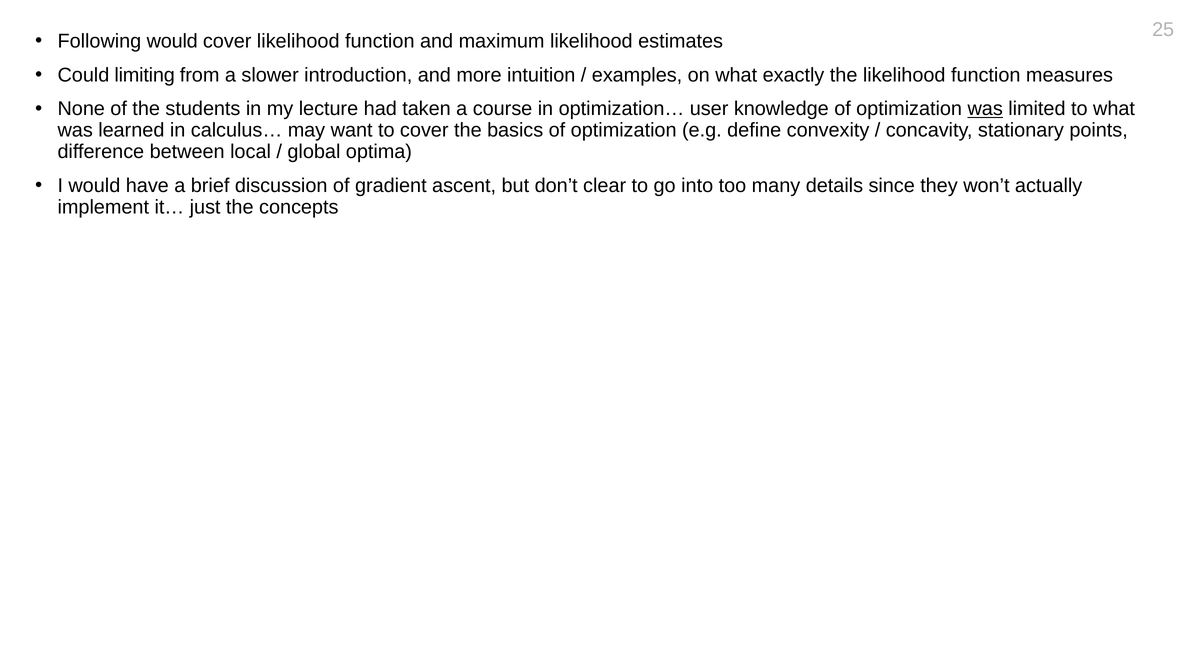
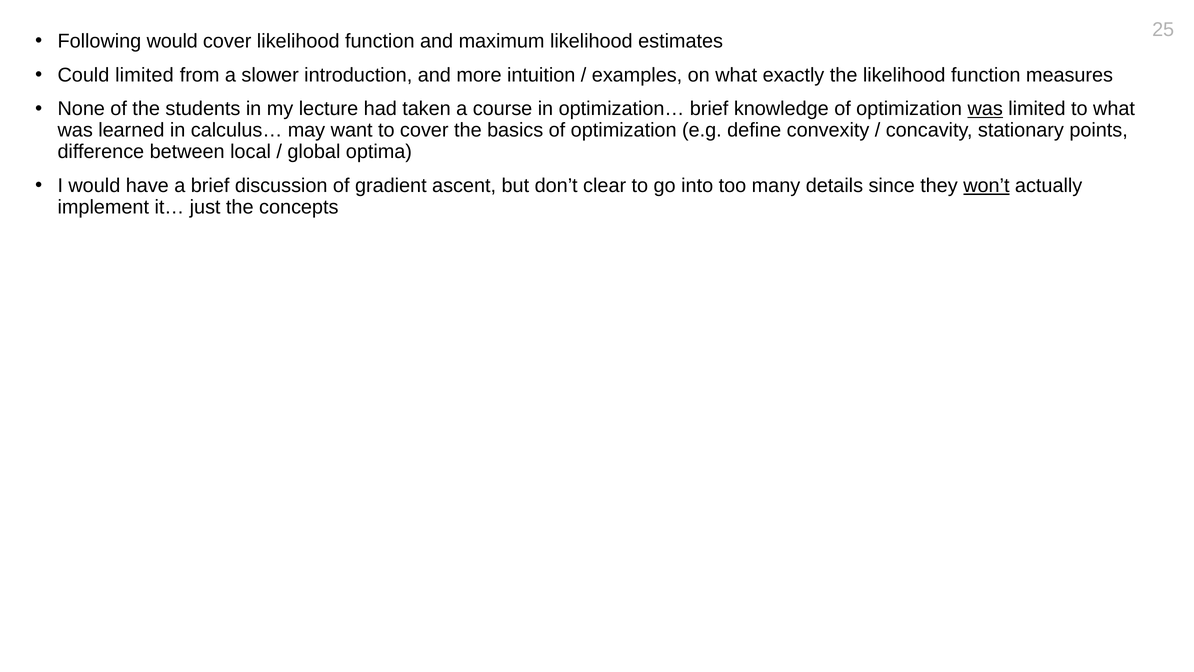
Could limiting: limiting -> limited
optimization… user: user -> brief
won’t underline: none -> present
